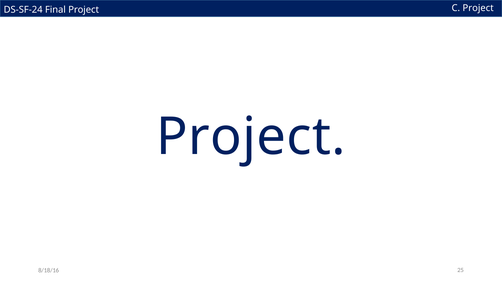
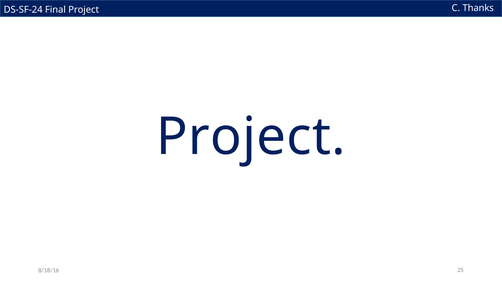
C Project: Project -> Thanks
